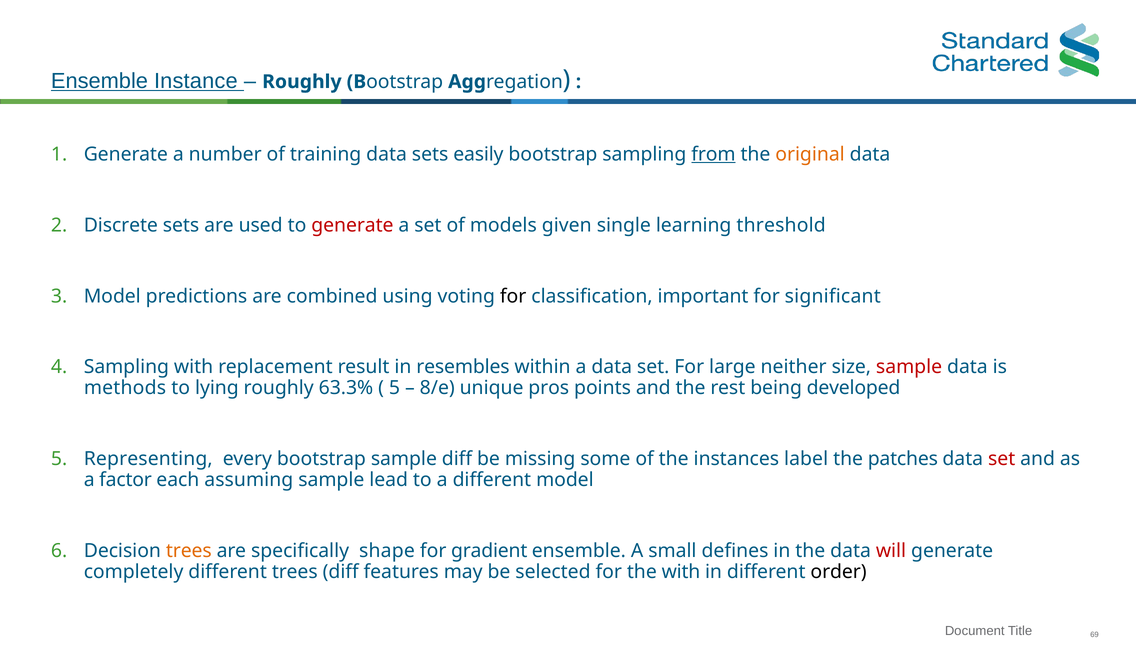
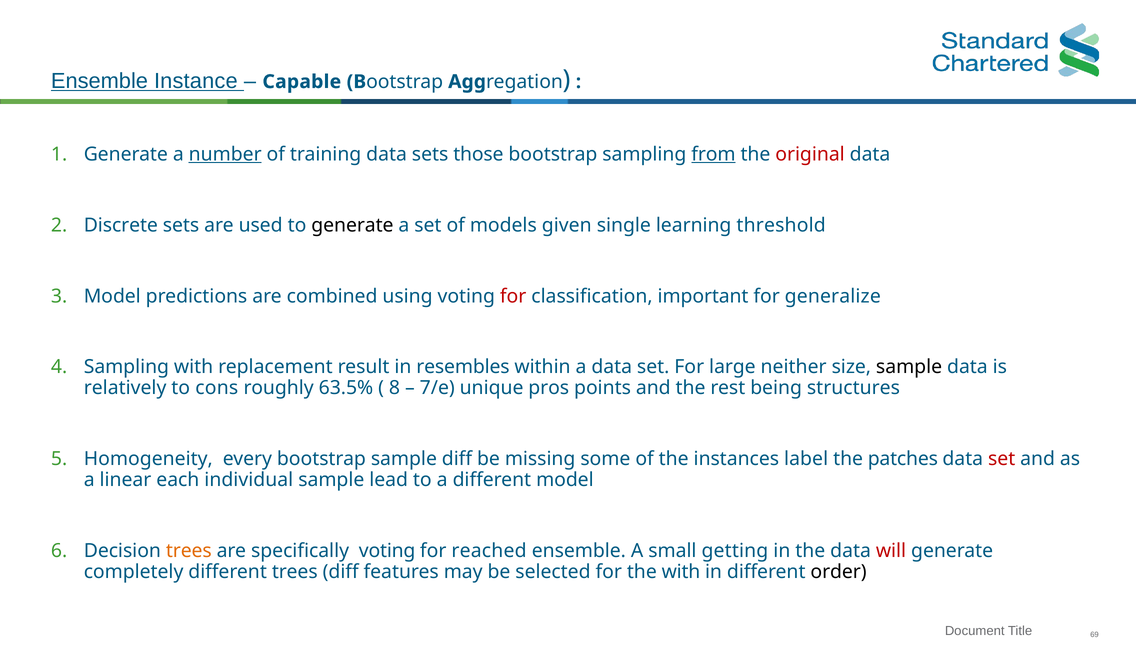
Roughly at (302, 82): Roughly -> Capable
number underline: none -> present
easily: easily -> those
original colour: orange -> red
generate at (352, 225) colour: red -> black
for at (513, 296) colour: black -> red
significant: significant -> generalize
sample at (909, 367) colour: red -> black
methods: methods -> relatively
lying: lying -> cons
63.3%: 63.3% -> 63.5%
5 at (394, 388): 5 -> 8
8/e: 8/e -> 7/e
developed: developed -> structures
Representing: Representing -> Homogeneity
factor: factor -> linear
assuming: assuming -> individual
specifically shape: shape -> voting
gradient: gradient -> reached
defines: defines -> getting
